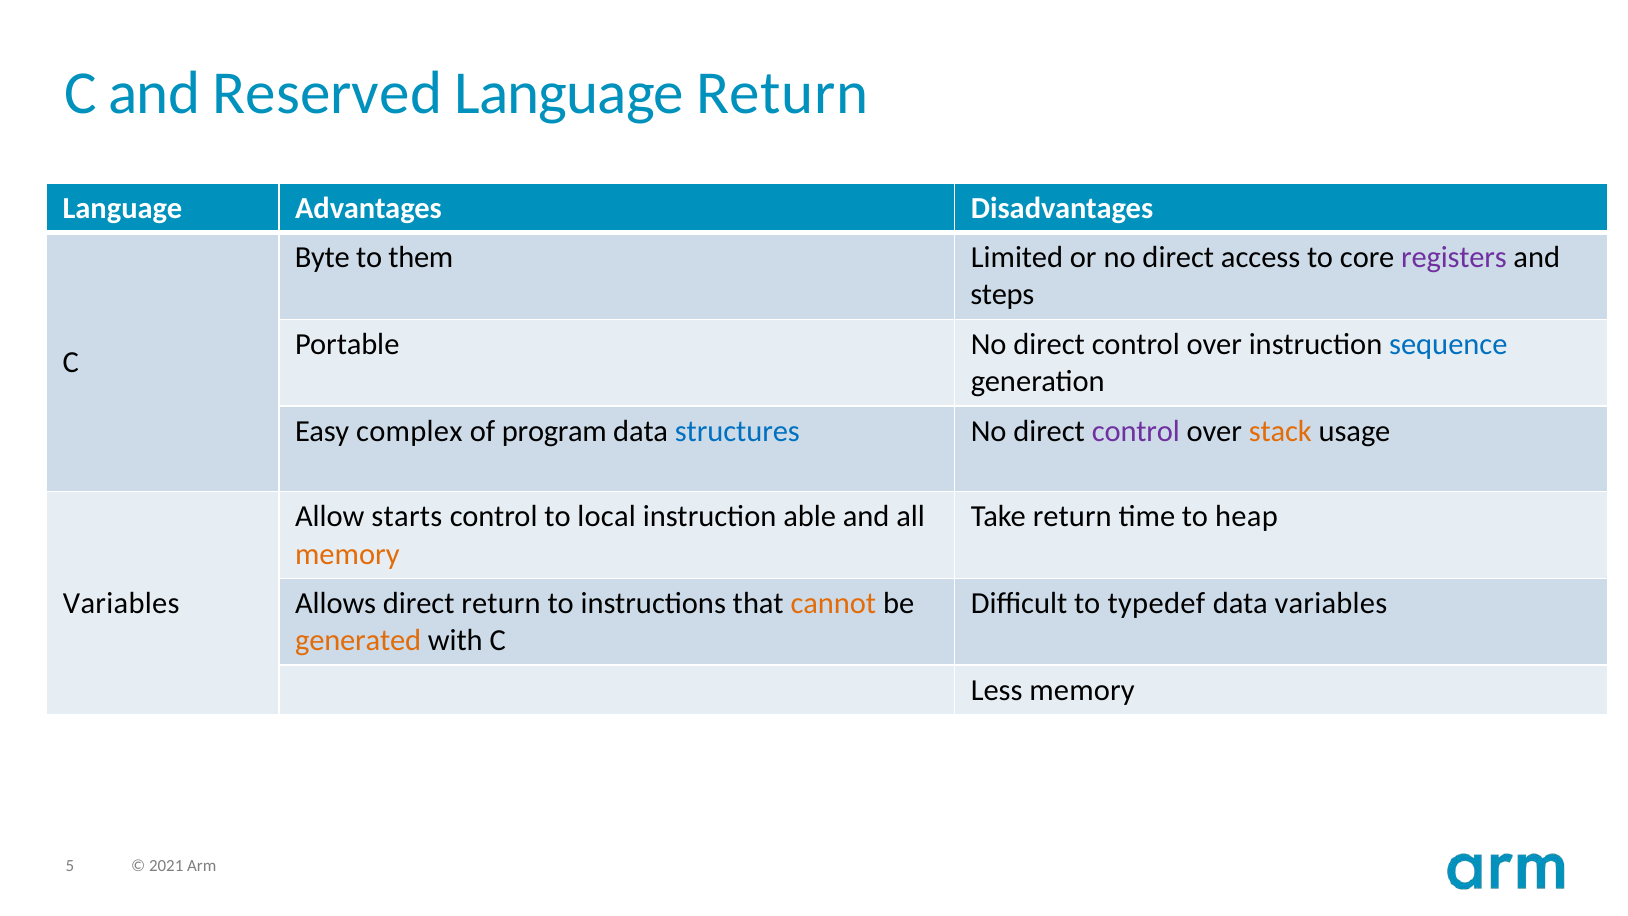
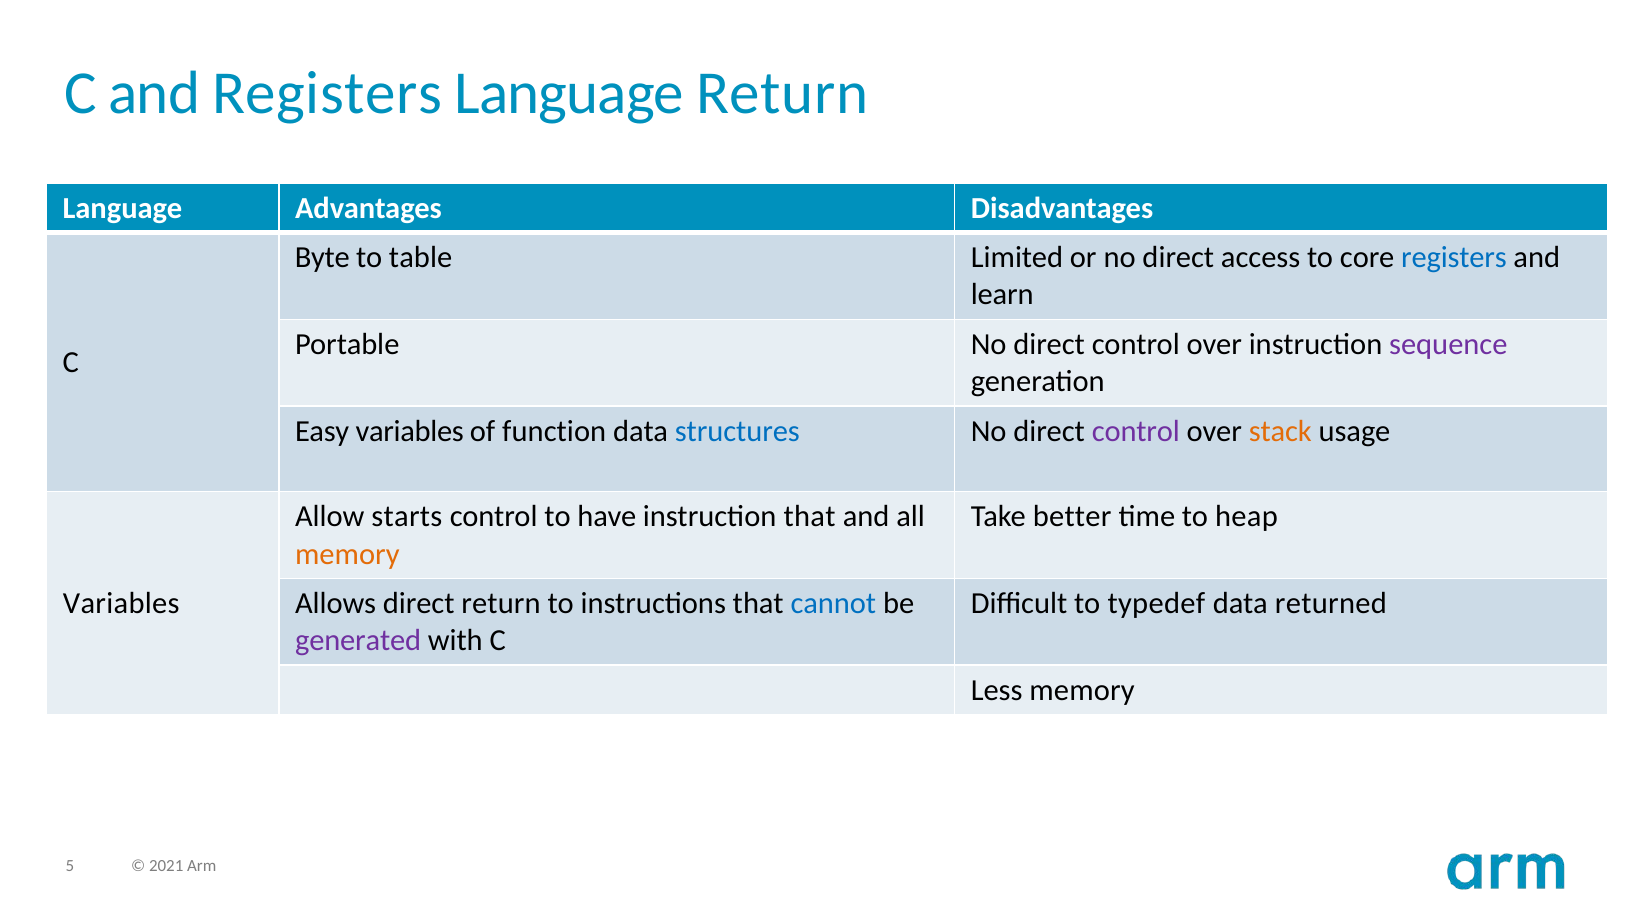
and Reserved: Reserved -> Registers
them: them -> table
registers at (1454, 258) colour: purple -> blue
steps: steps -> learn
sequence colour: blue -> purple
Easy complex: complex -> variables
program: program -> function
local: local -> have
instruction able: able -> that
Take return: return -> better
cannot colour: orange -> blue
data variables: variables -> returned
generated colour: orange -> purple
